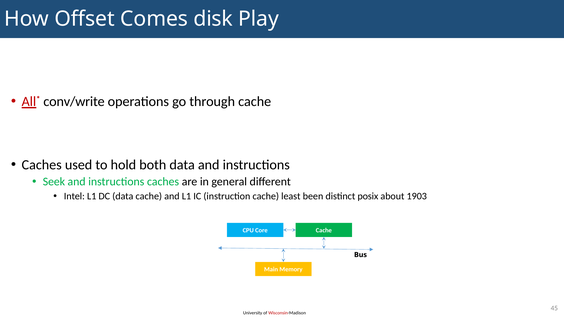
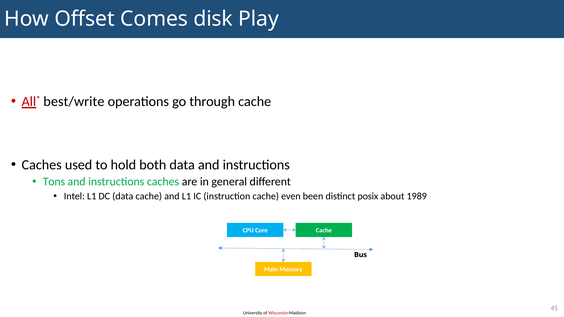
conv/write: conv/write -> best/write
Seek: Seek -> Tons
least: least -> even
1903: 1903 -> 1989
